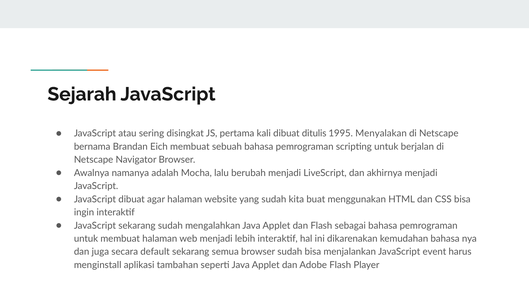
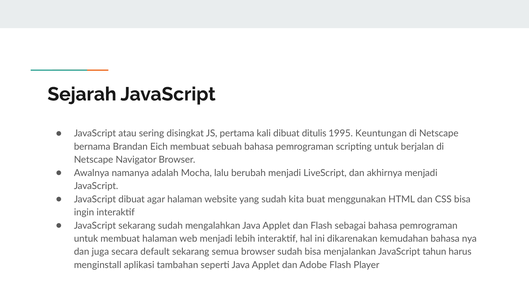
Menyalakan: Menyalakan -> Keuntungan
event: event -> tahun
